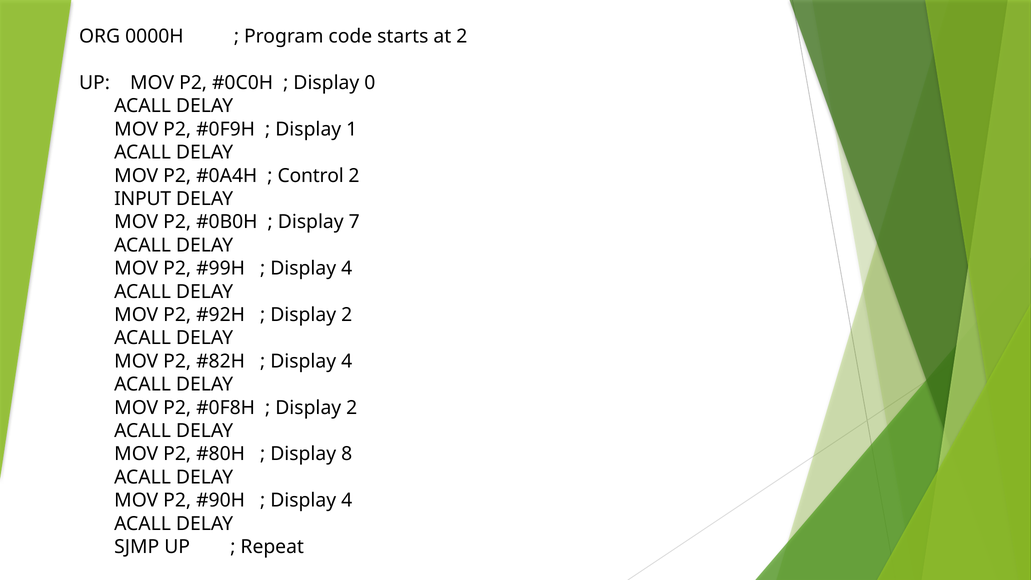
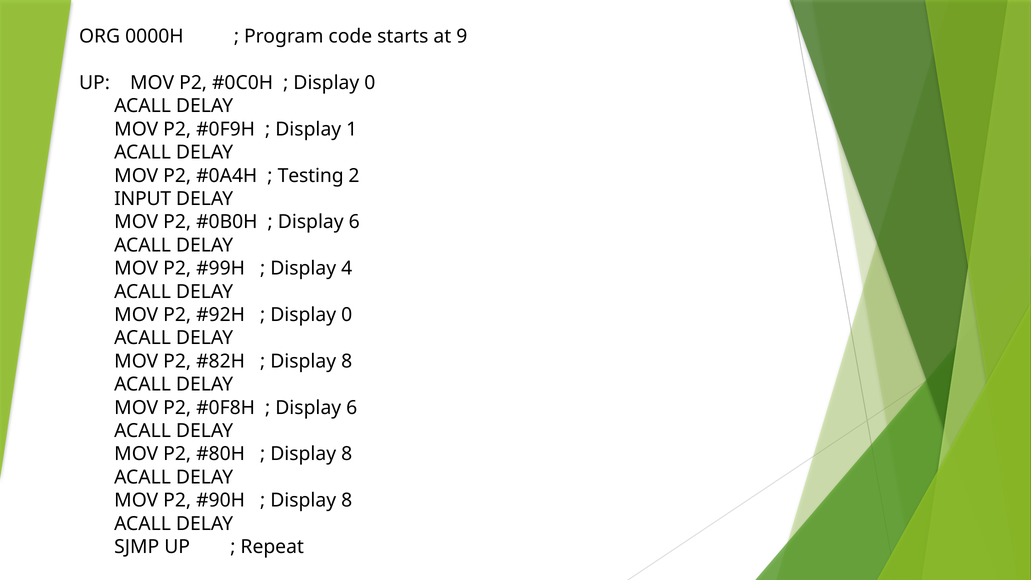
at 2: 2 -> 9
Control: Control -> Testing
7 at (354, 222): 7 -> 6
2 at (347, 315): 2 -> 0
4 at (347, 361): 4 -> 8
2 at (352, 408): 2 -> 6
4 at (347, 500): 4 -> 8
